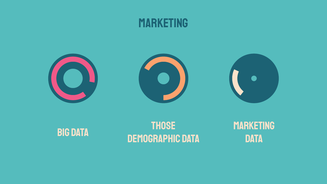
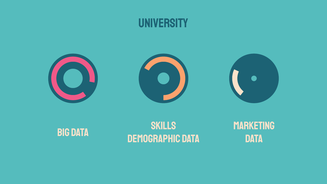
marketing at (163, 23): marketing -> university
those: those -> skills
